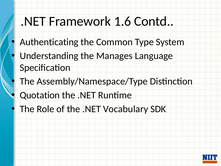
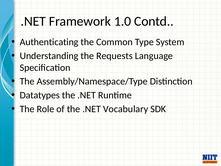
1.6: 1.6 -> 1.0
Manages: Manages -> Requests
Quotation: Quotation -> Datatypes
